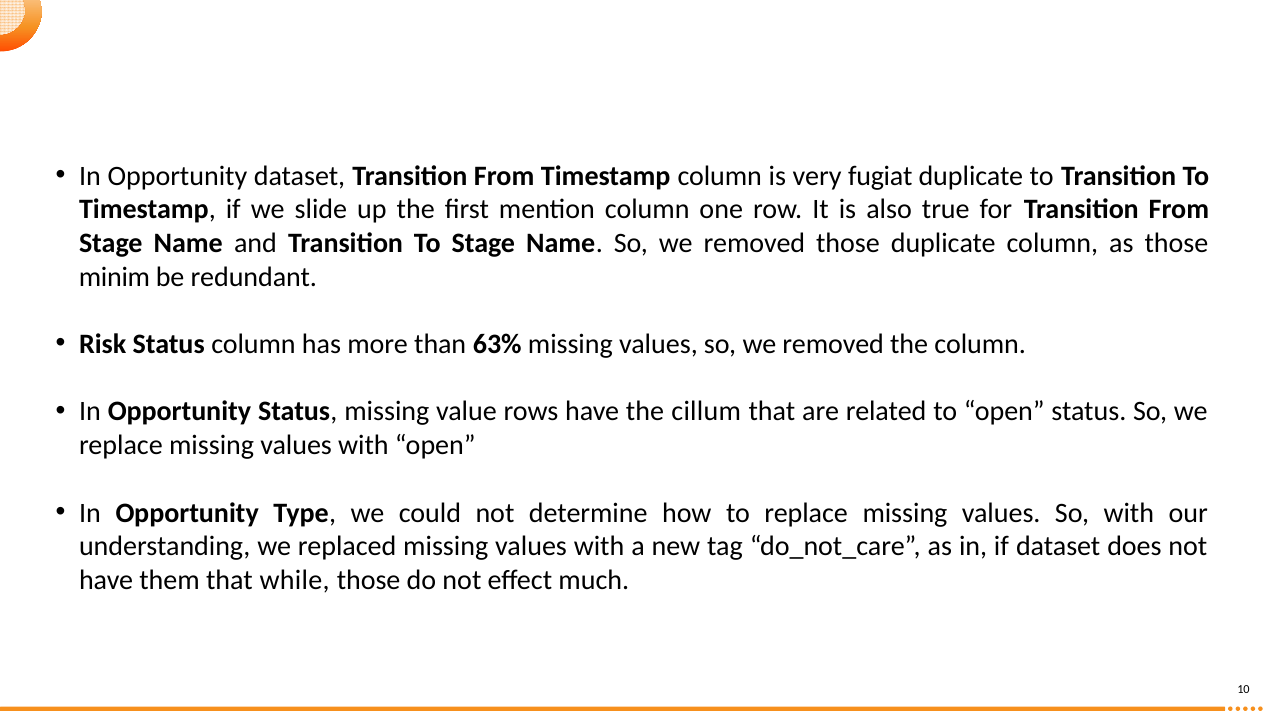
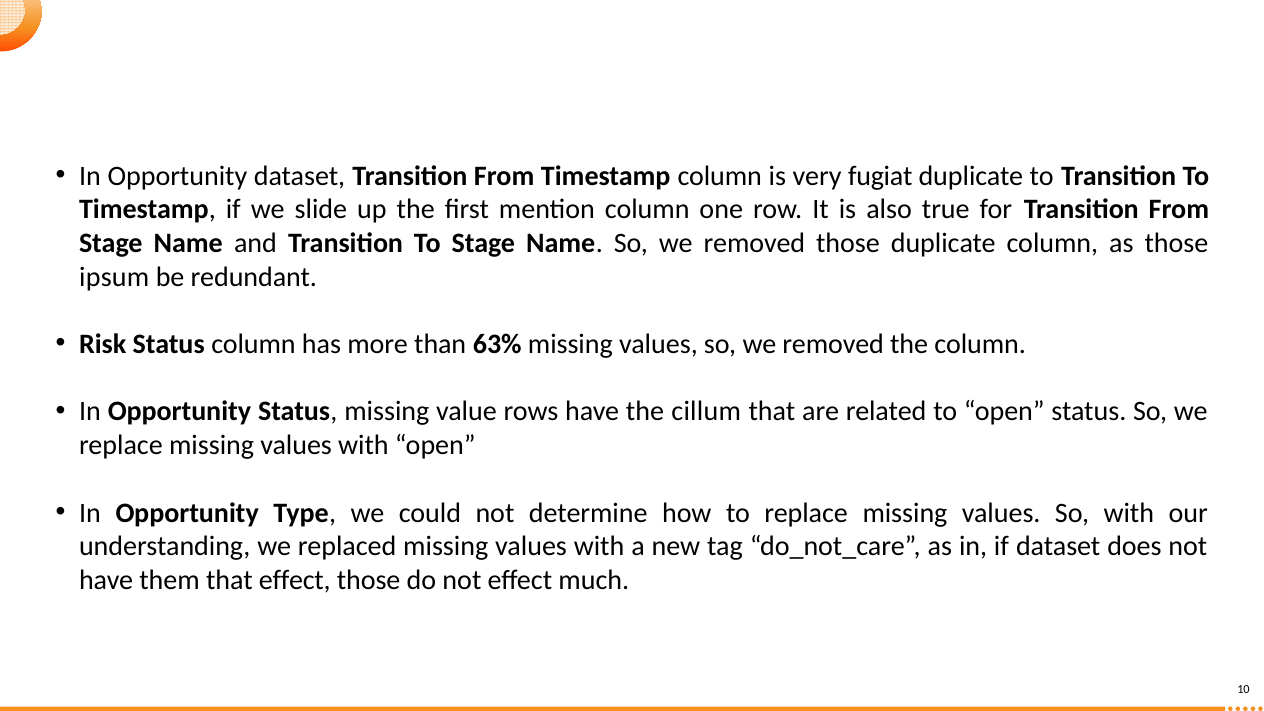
minim: minim -> ipsum
that while: while -> effect
